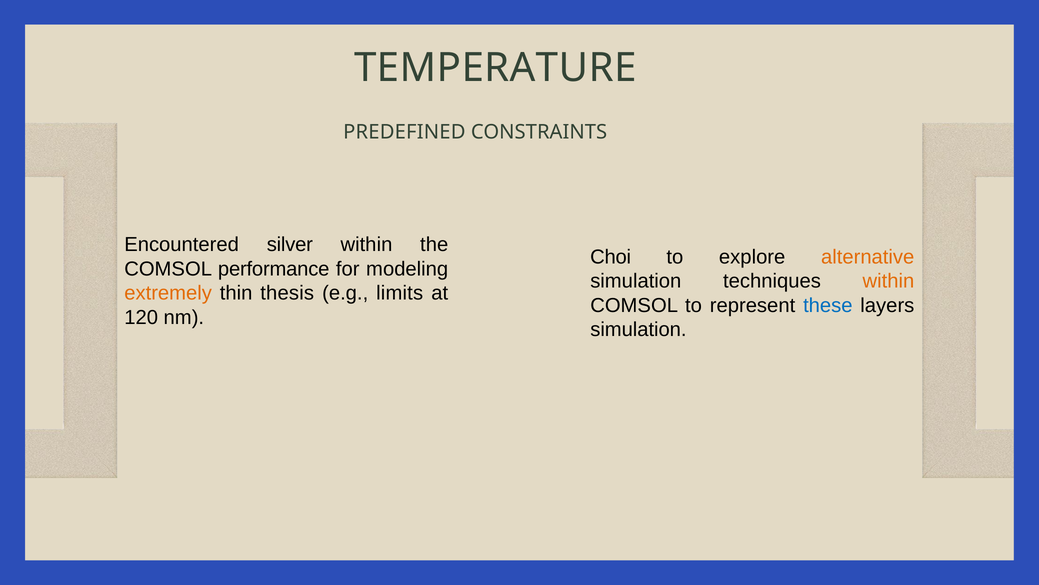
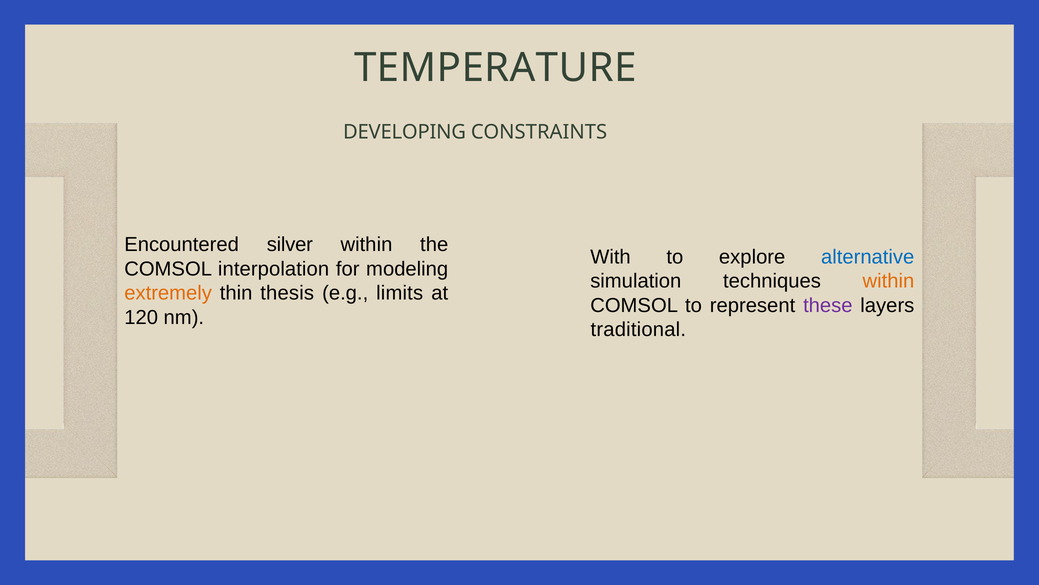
PREDEFINED: PREDEFINED -> DEVELOPING
Choi: Choi -> With
alternative colour: orange -> blue
performance: performance -> interpolation
these colour: blue -> purple
simulation at (638, 329): simulation -> traditional
